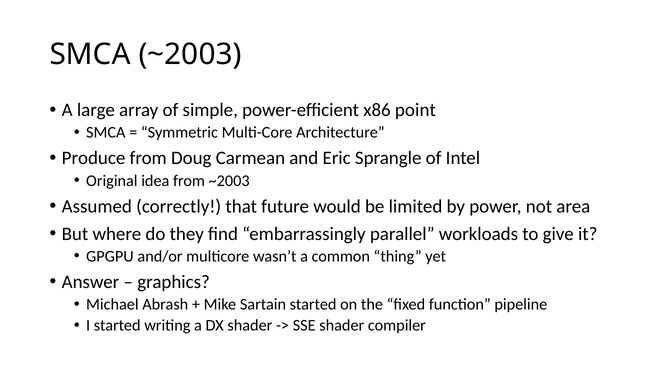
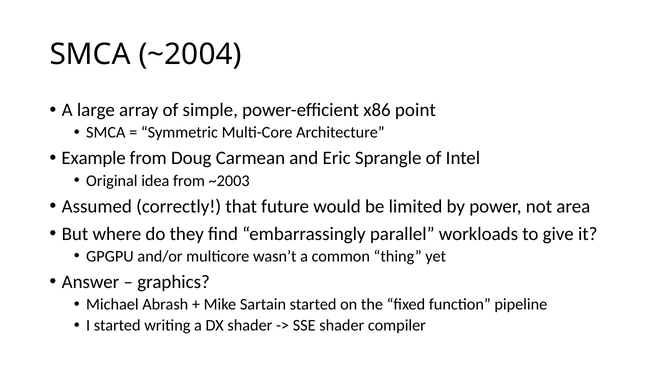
SMCA ~2003: ~2003 -> ~2004
Produce: Produce -> Example
